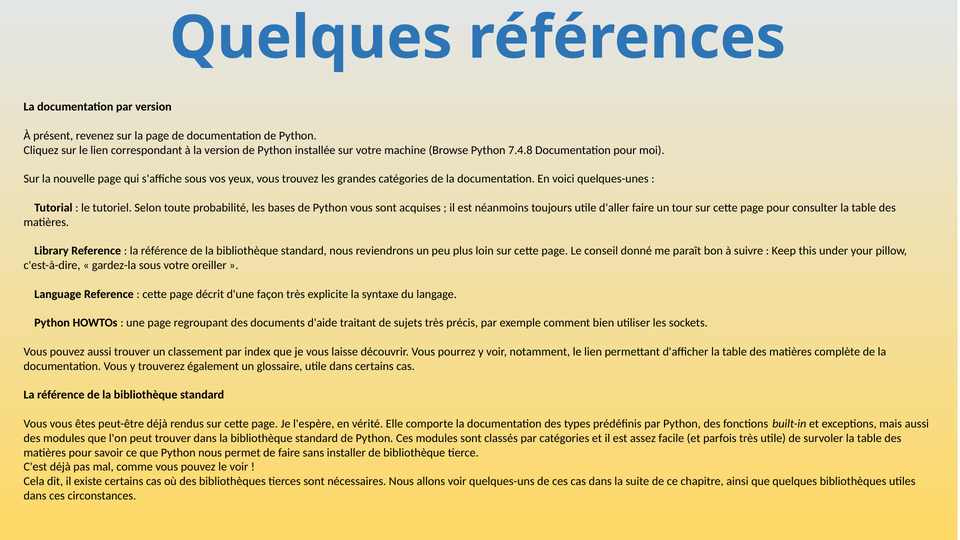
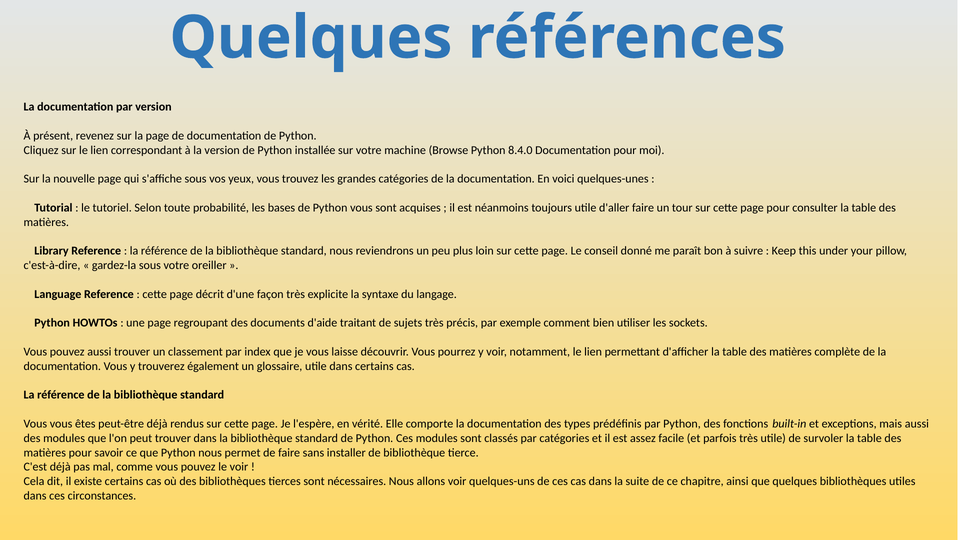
7.4.8: 7.4.8 -> 8.4.0
